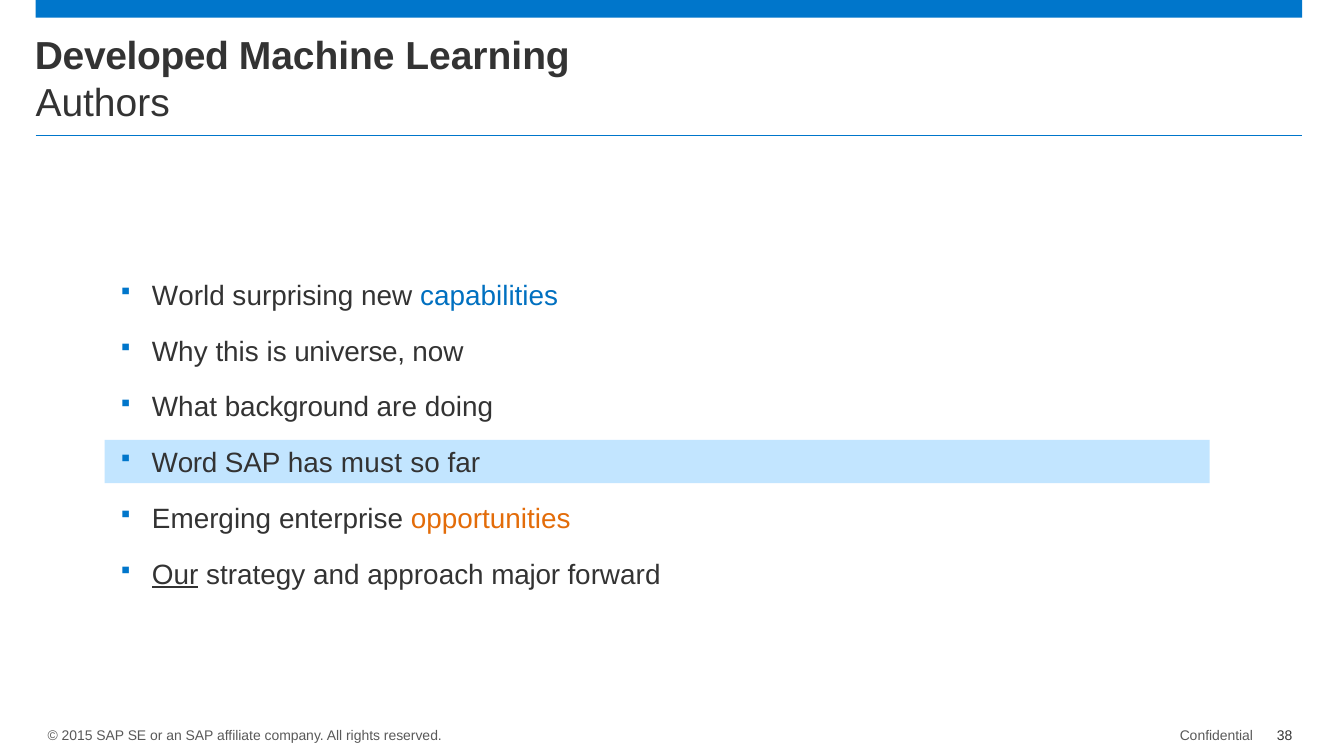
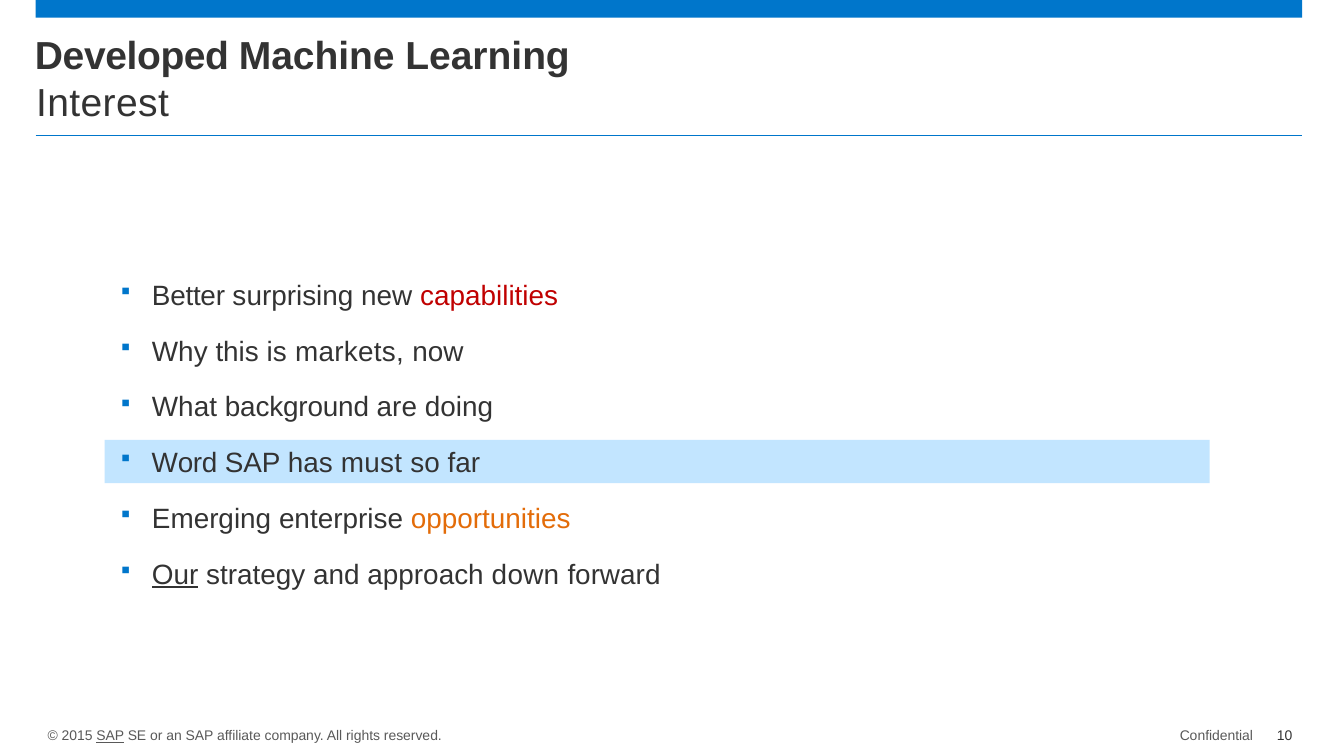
Authors: Authors -> Interest
World: World -> Better
capabilities colour: blue -> red
universe: universe -> markets
major: major -> down
SAP at (110, 736) underline: none -> present
38: 38 -> 10
